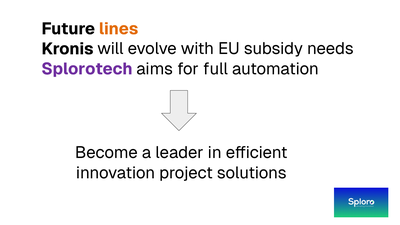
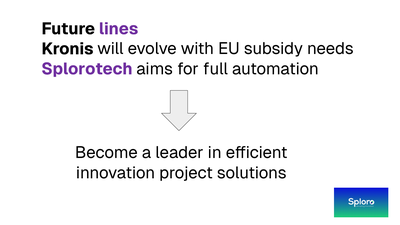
lines colour: orange -> purple
